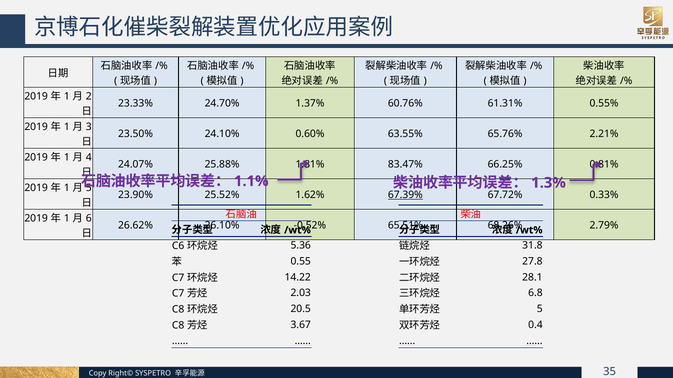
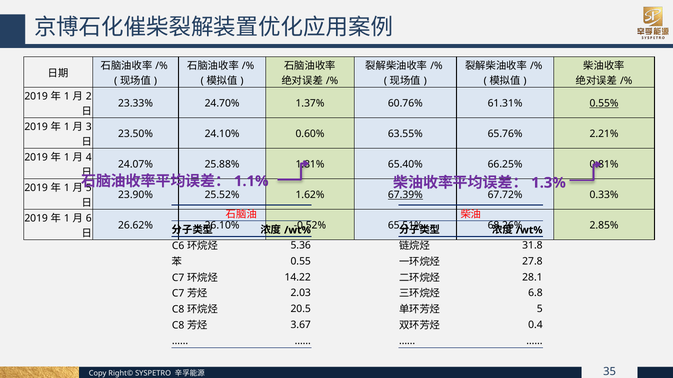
0.55% underline: none -> present
83.47%: 83.47% -> 65.40%
2.79%: 2.79% -> 2.85%
